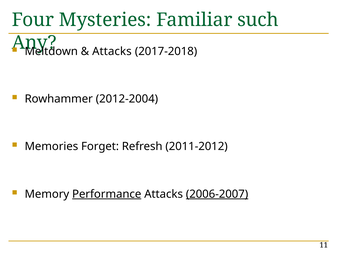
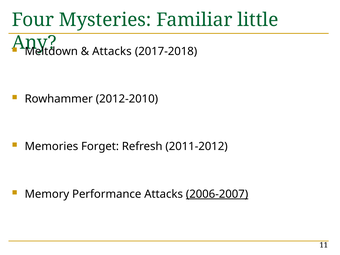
such: such -> little
2012-2004: 2012-2004 -> 2012-2010
Performance underline: present -> none
